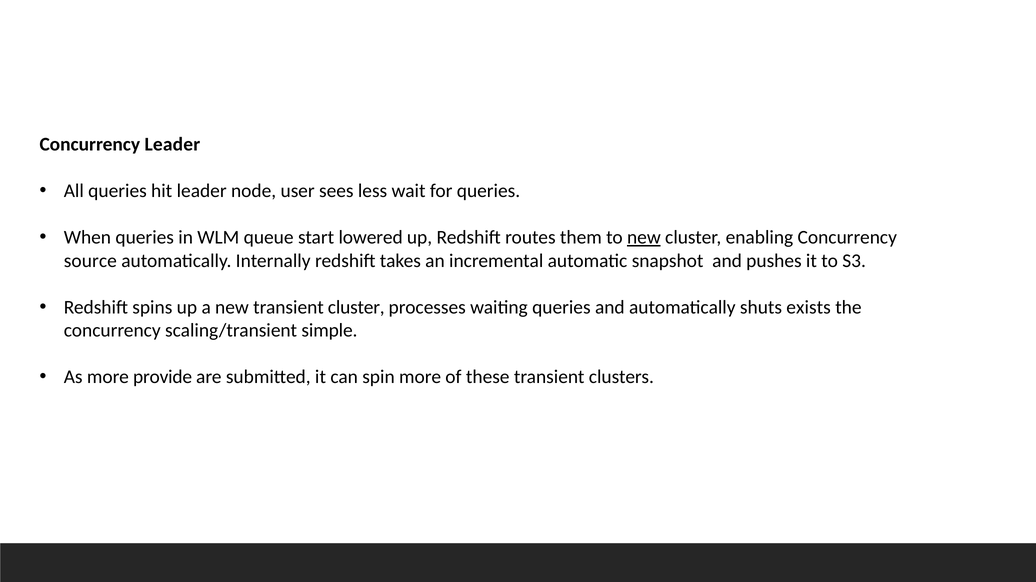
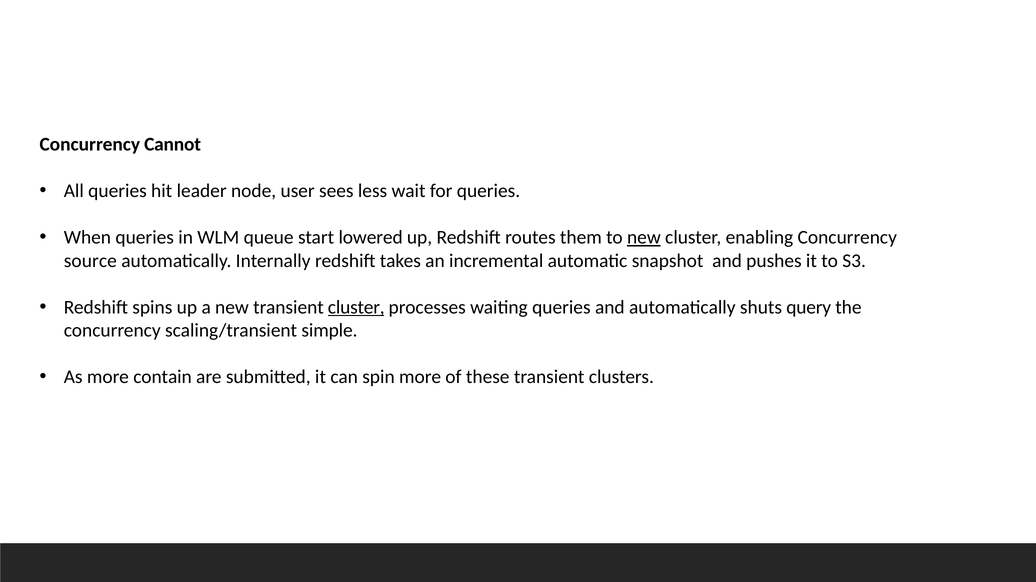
Concurrency Leader: Leader -> Cannot
cluster at (356, 308) underline: none -> present
exists: exists -> query
provide: provide -> contain
